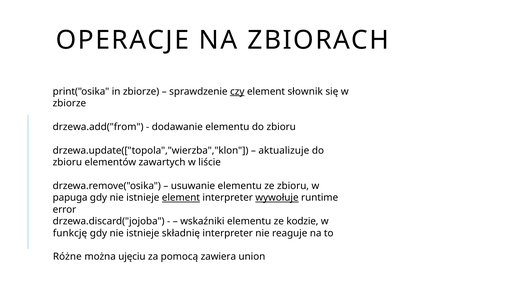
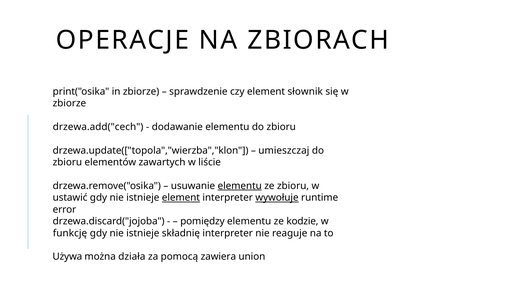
czy underline: present -> none
drzewa.add("from: drzewa.add("from -> drzewa.add("cech
aktualizuje: aktualizuje -> umieszczaj
elementu at (240, 186) underline: none -> present
papuga: papuga -> ustawić
wskaźniki: wskaźniki -> pomiędzy
Różne: Różne -> Używa
ujęciu: ujęciu -> działa
